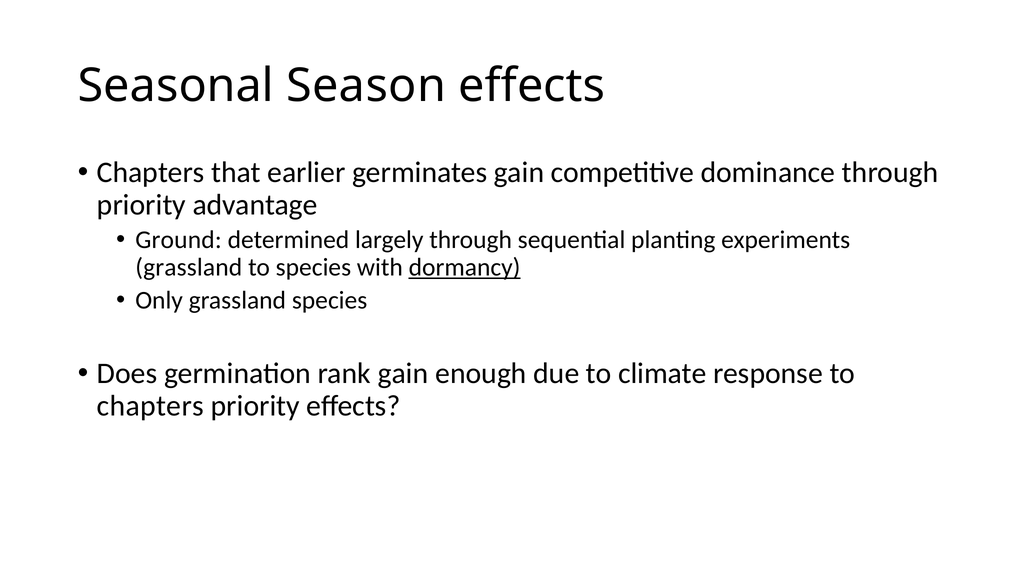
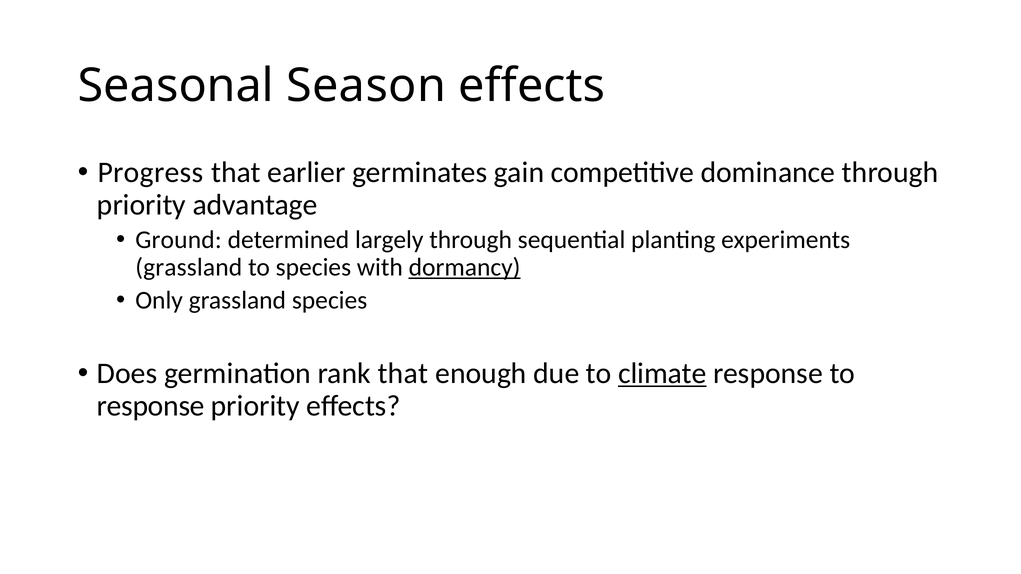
Chapters at (151, 173): Chapters -> Progress
rank gain: gain -> that
climate underline: none -> present
chapters at (150, 406): chapters -> response
